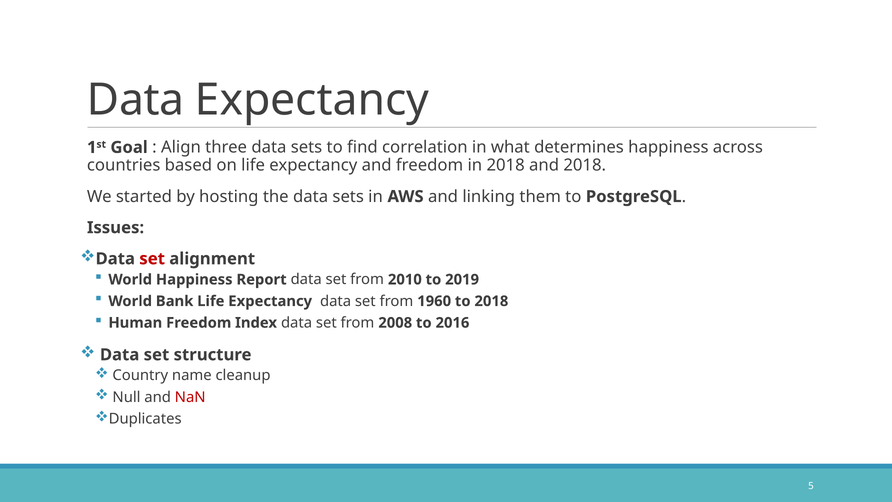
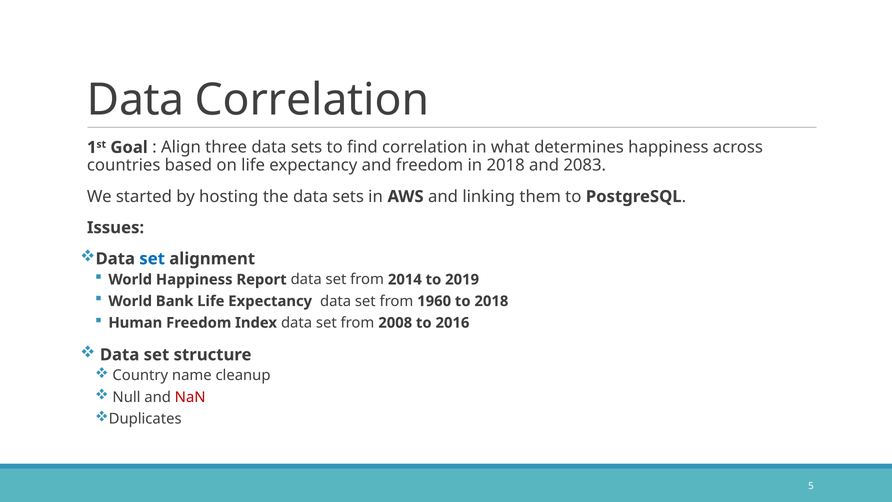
Data Expectancy: Expectancy -> Correlation
and 2018: 2018 -> 2083
set at (152, 259) colour: red -> blue
2010: 2010 -> 2014
